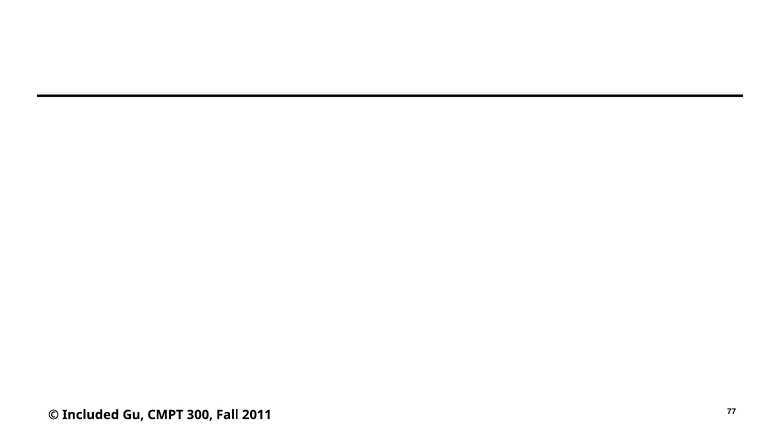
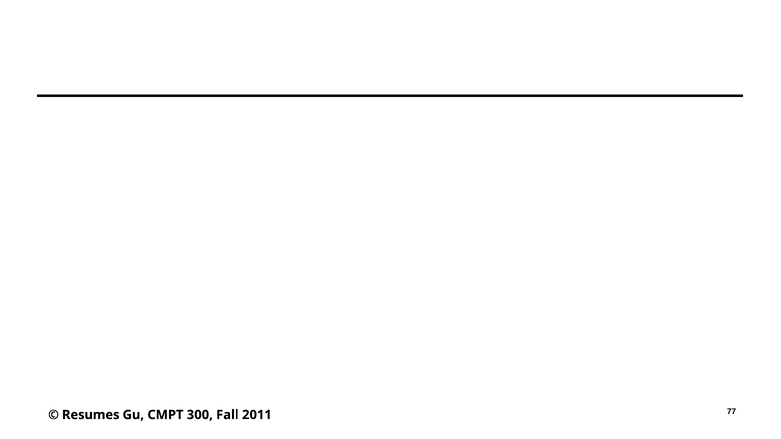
Included: Included -> Resumes
